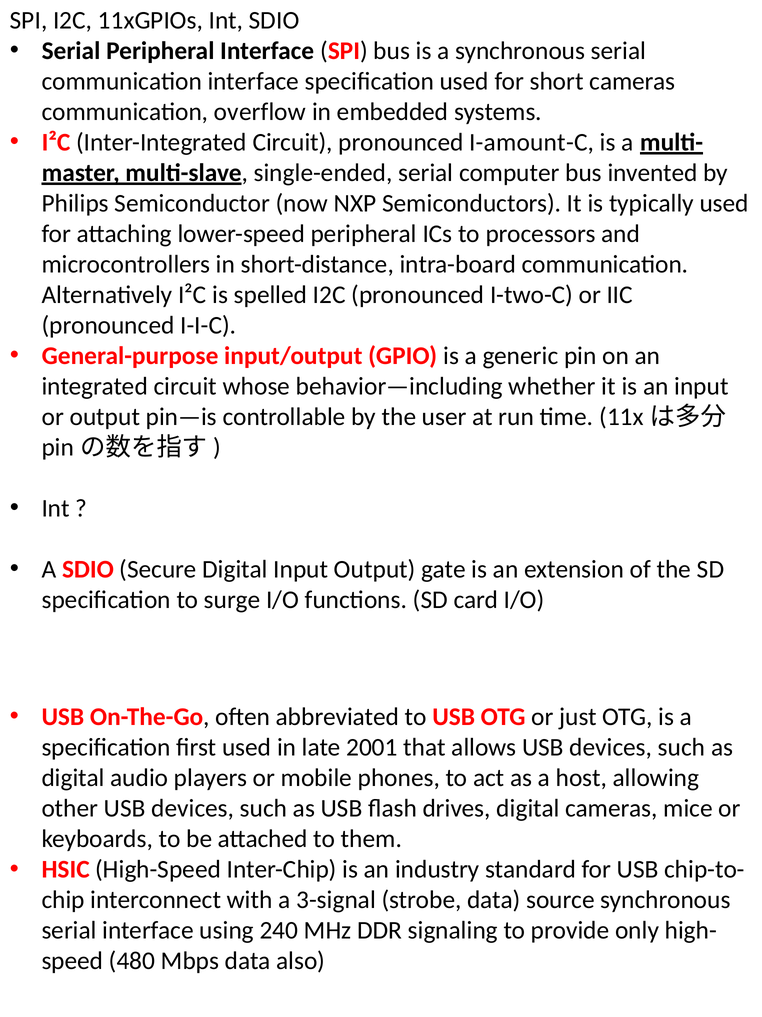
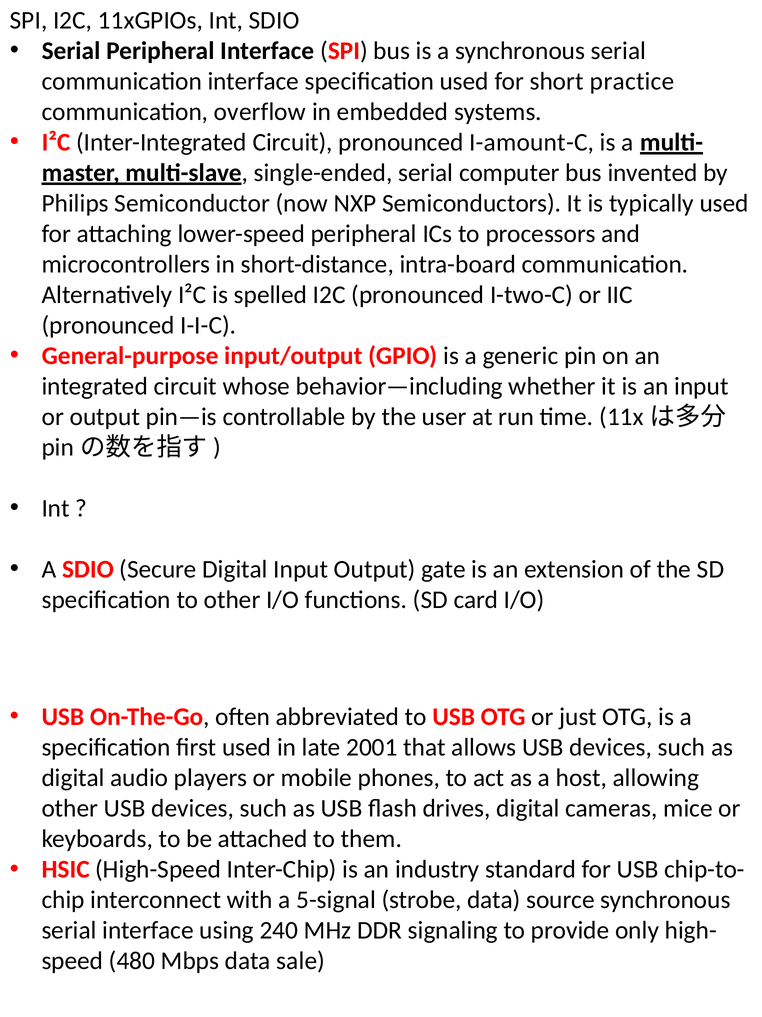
short cameras: cameras -> practice
to surge: surge -> other
3-signal: 3-signal -> 5-signal
also: also -> sale
